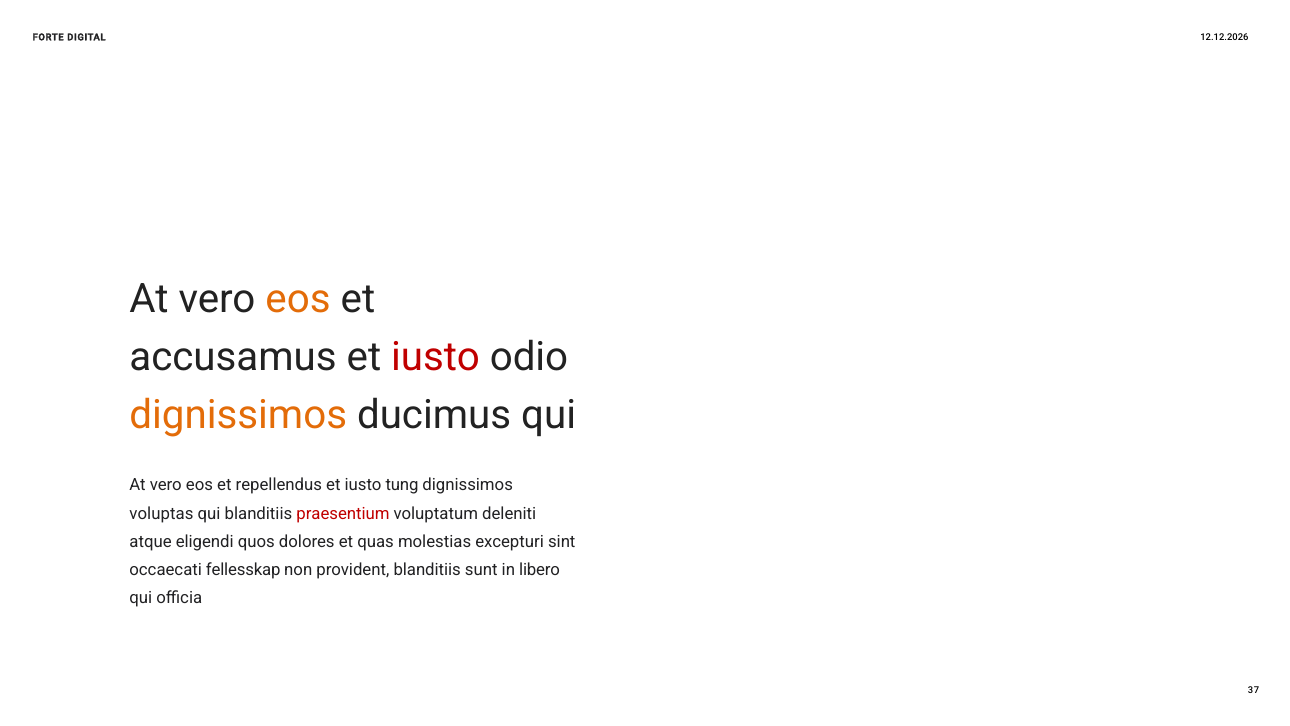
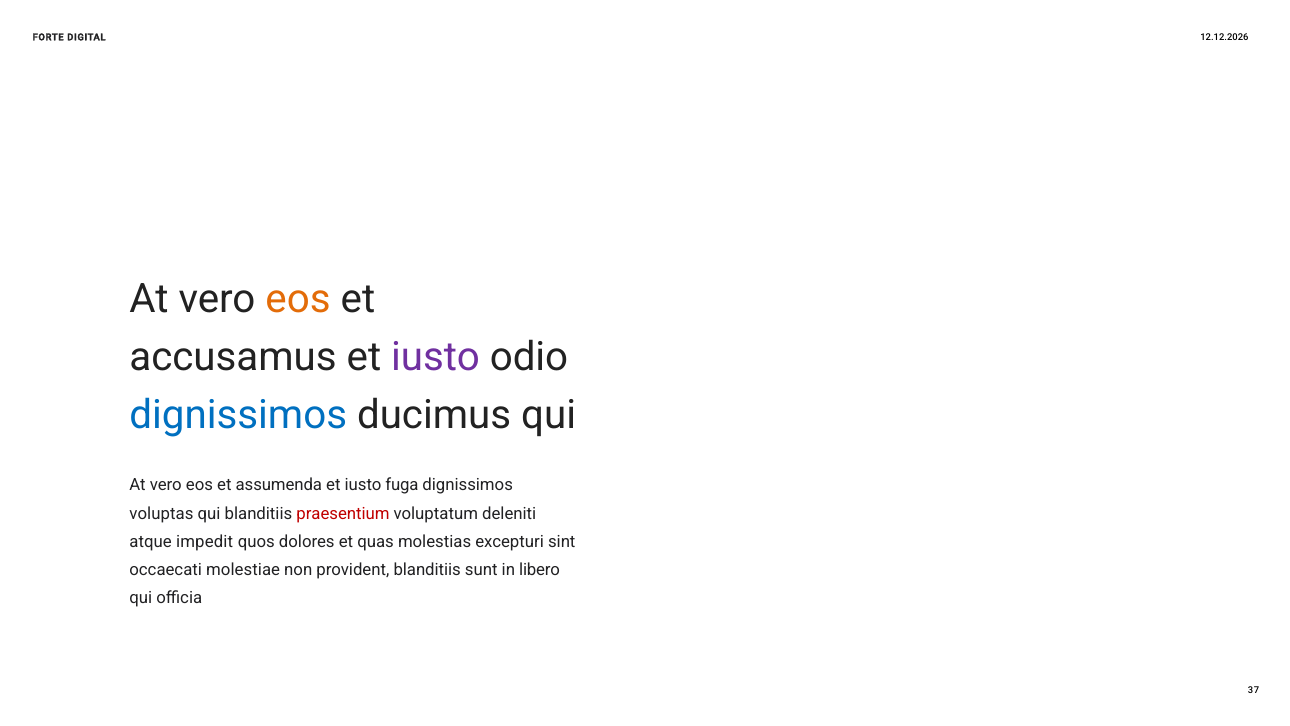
iusto at (436, 357) colour: red -> purple
dignissimos at (238, 415) colour: orange -> blue
repellendus: repellendus -> assumenda
tung: tung -> fuga
eligendi: eligendi -> impedit
fellesskap: fellesskap -> molestiae
